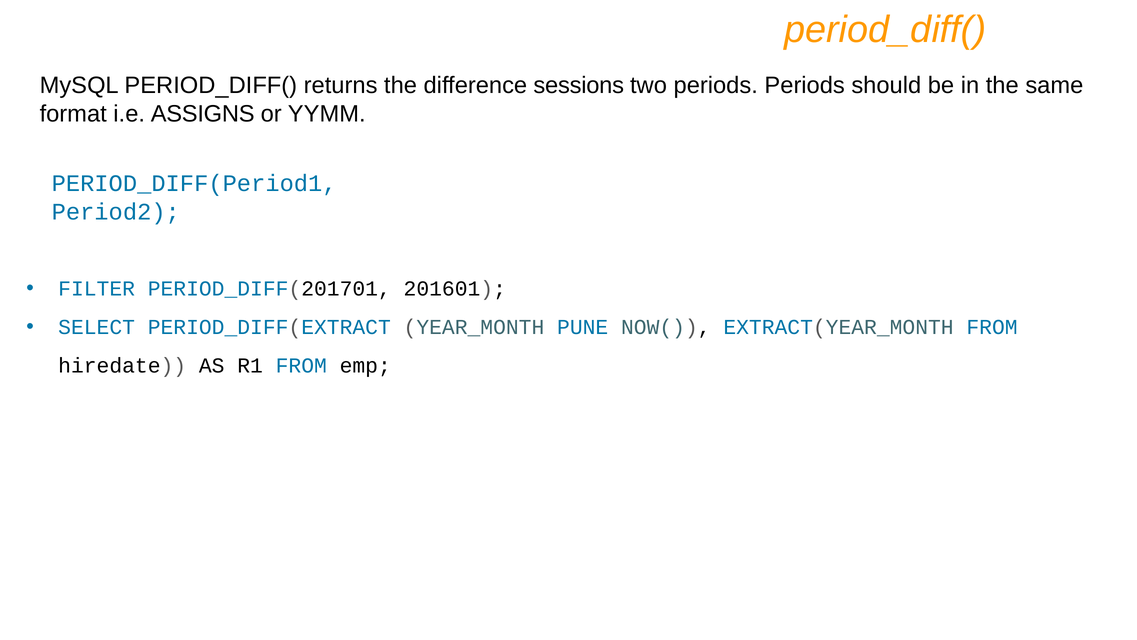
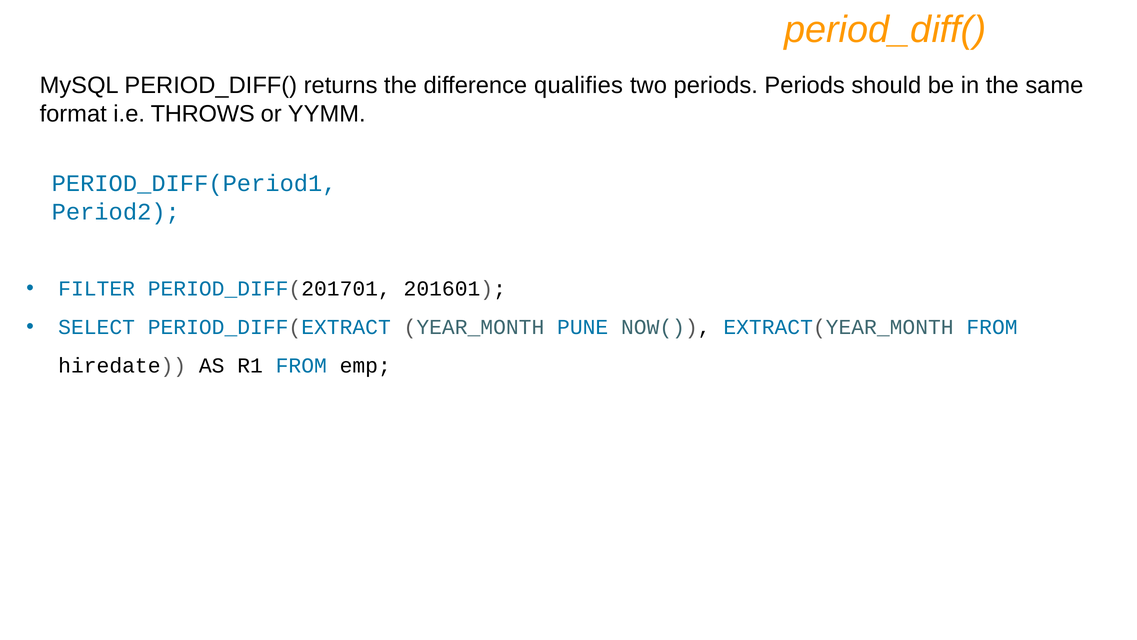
sessions: sessions -> qualifies
ASSIGNS: ASSIGNS -> THROWS
